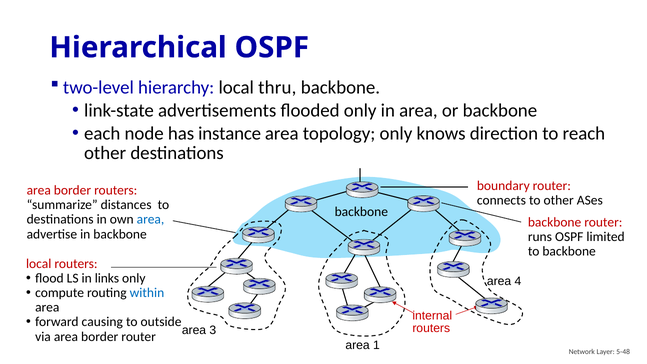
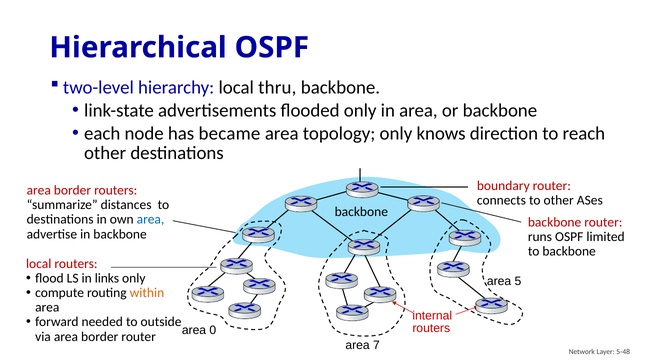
instance: instance -> became
4: 4 -> 5
within colour: blue -> orange
causing: causing -> needed
3: 3 -> 0
1: 1 -> 7
